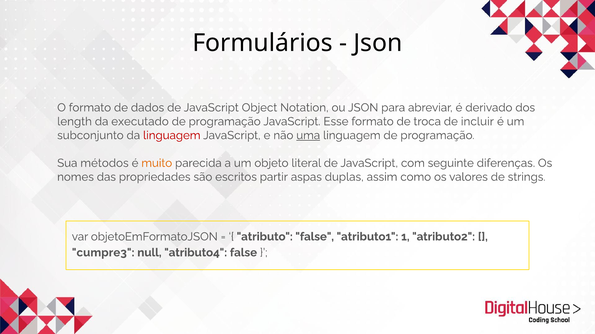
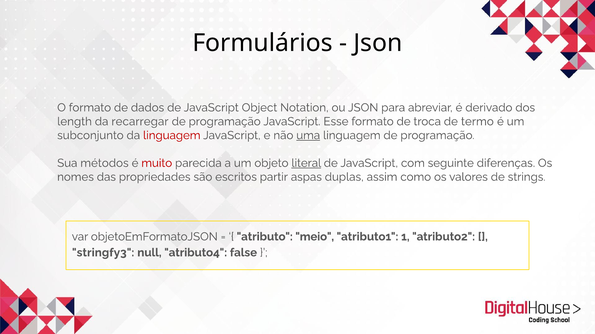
executado: executado -> recarregar
incluir: incluir -> termo
muito colour: orange -> red
literal underline: none -> present
atributo false: false -> meio
cumpre3: cumpre3 -> stringfy3
